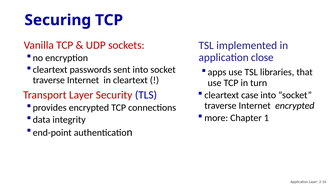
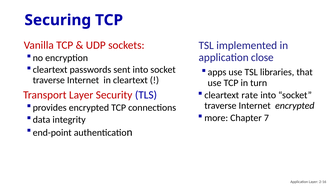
case: case -> rate
1: 1 -> 7
